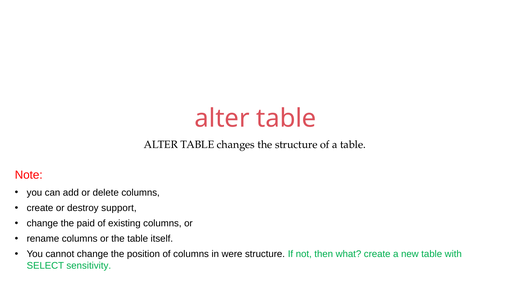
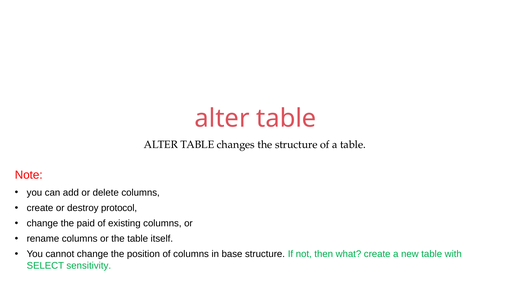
support: support -> protocol
were: were -> base
